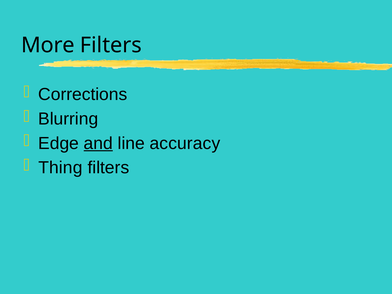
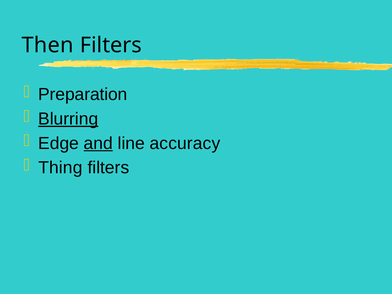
More: More -> Then
Corrections: Corrections -> Preparation
Blurring underline: none -> present
